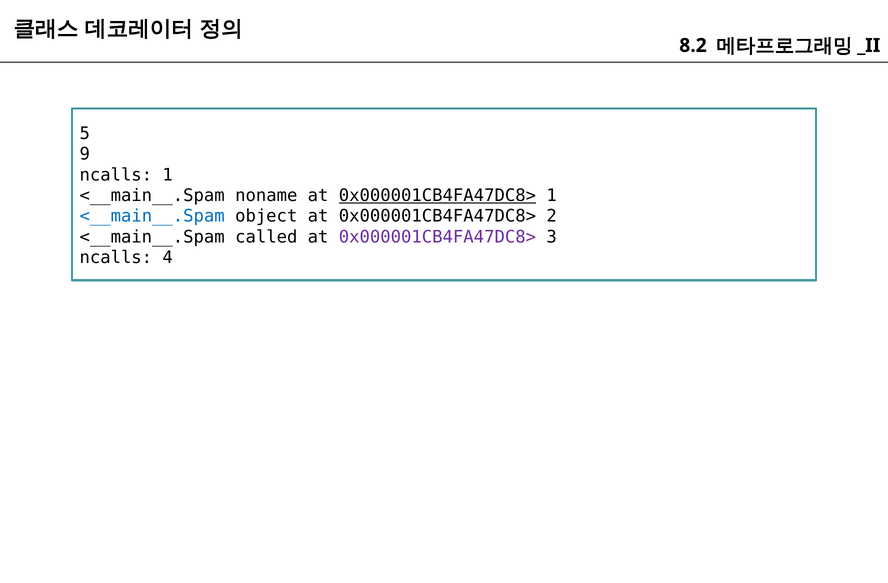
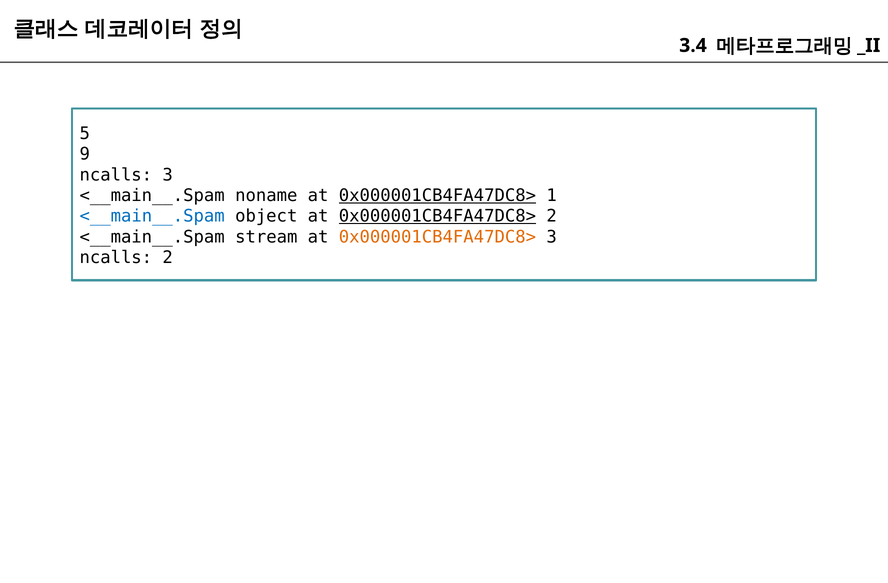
8.2: 8.2 -> 3.4
ncalls 1: 1 -> 3
0x000001CB4FA47DC8> at (437, 216) underline: none -> present
called: called -> stream
0x000001CB4FA47DC8> at (437, 237) colour: purple -> orange
ncalls 4: 4 -> 2
